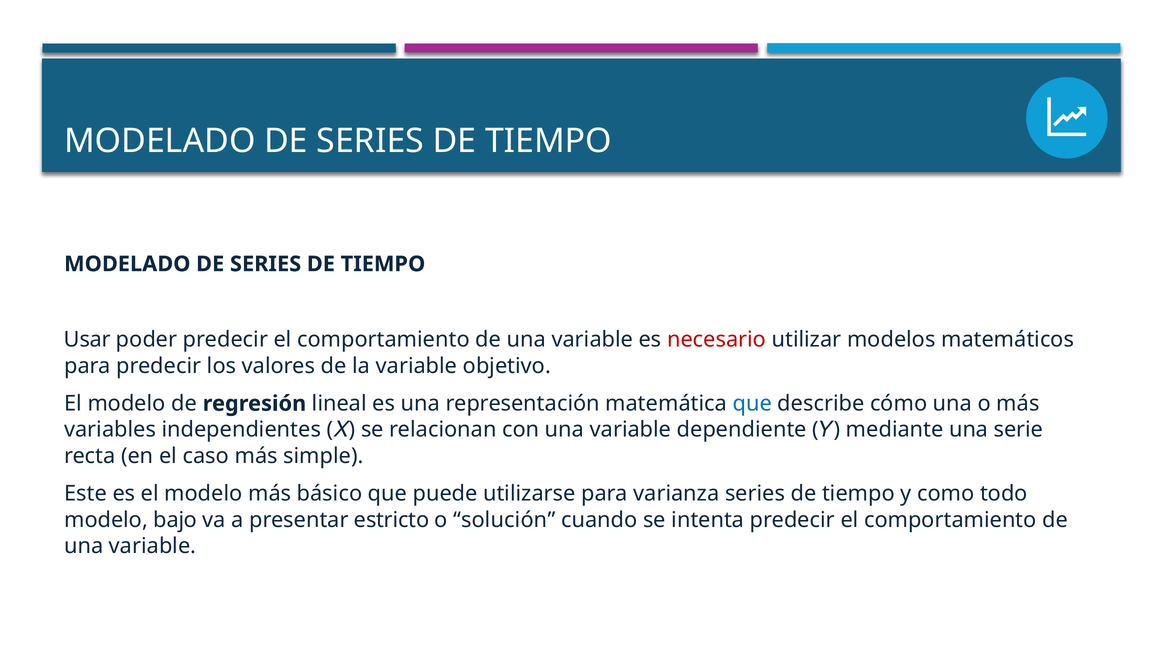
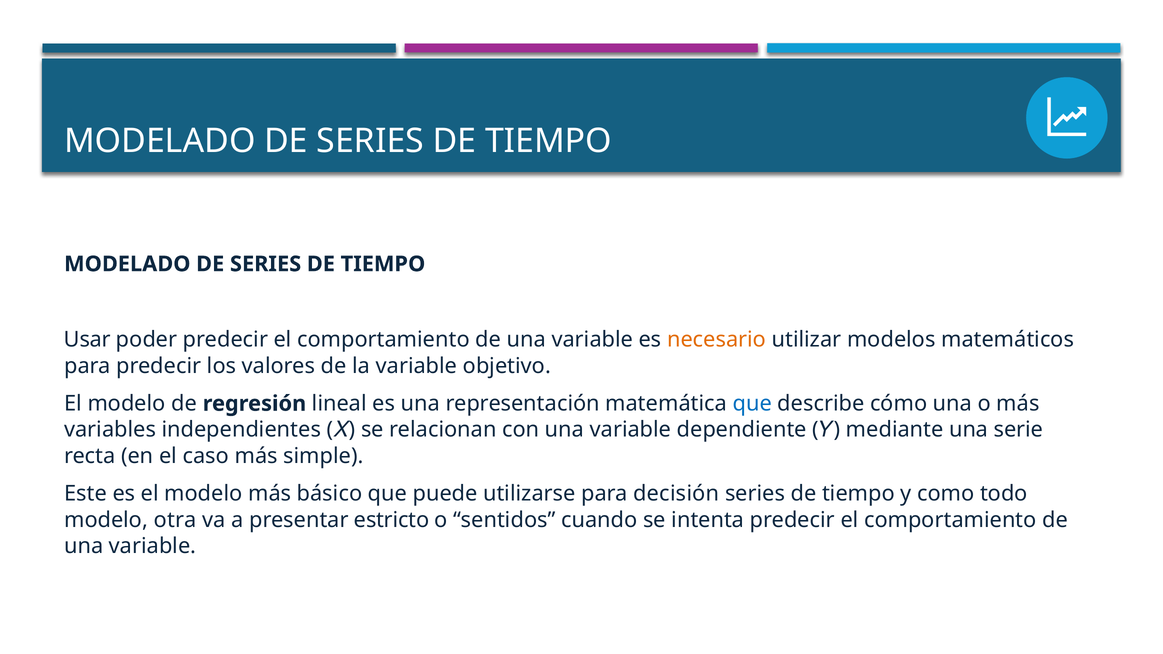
necesario colour: red -> orange
varianza: varianza -> decisión
bajo: bajo -> otra
solución: solución -> sentidos
